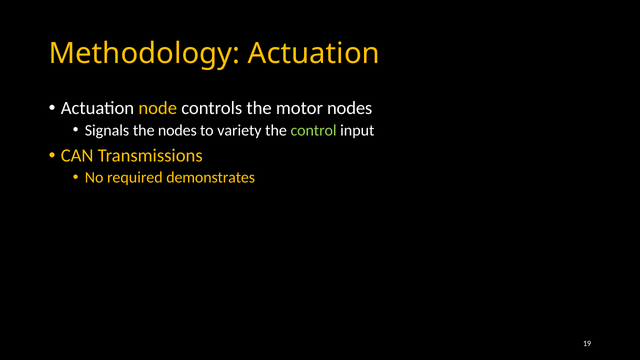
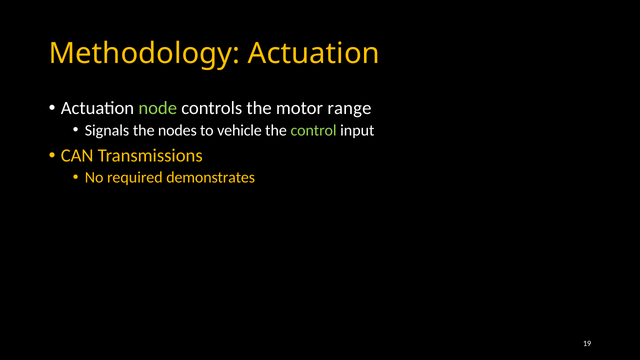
node colour: yellow -> light green
motor nodes: nodes -> range
variety: variety -> vehicle
